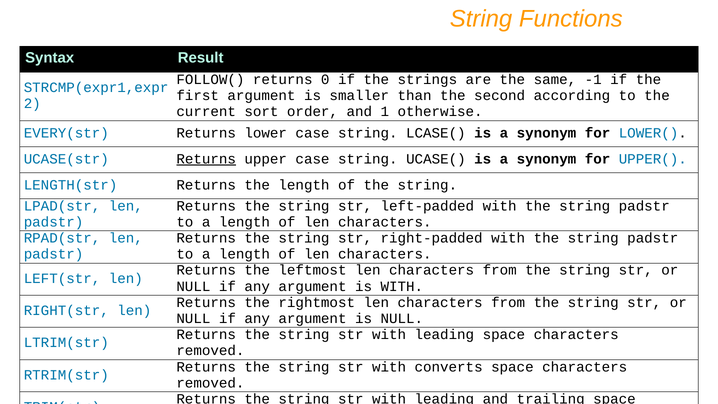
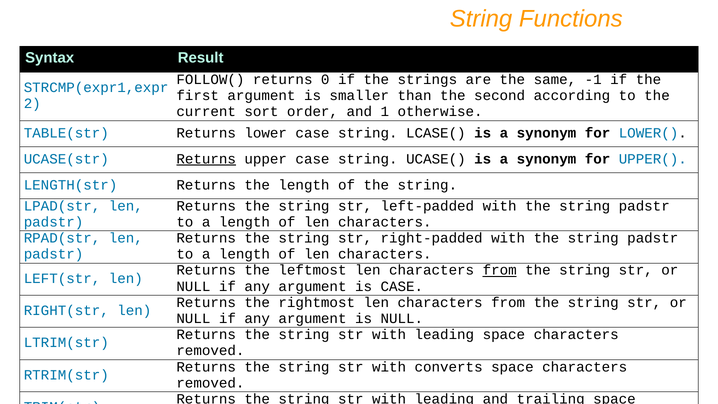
EVERY(str: EVERY(str -> TABLE(str
from at (500, 270) underline: none -> present
is WITH: WITH -> CASE
